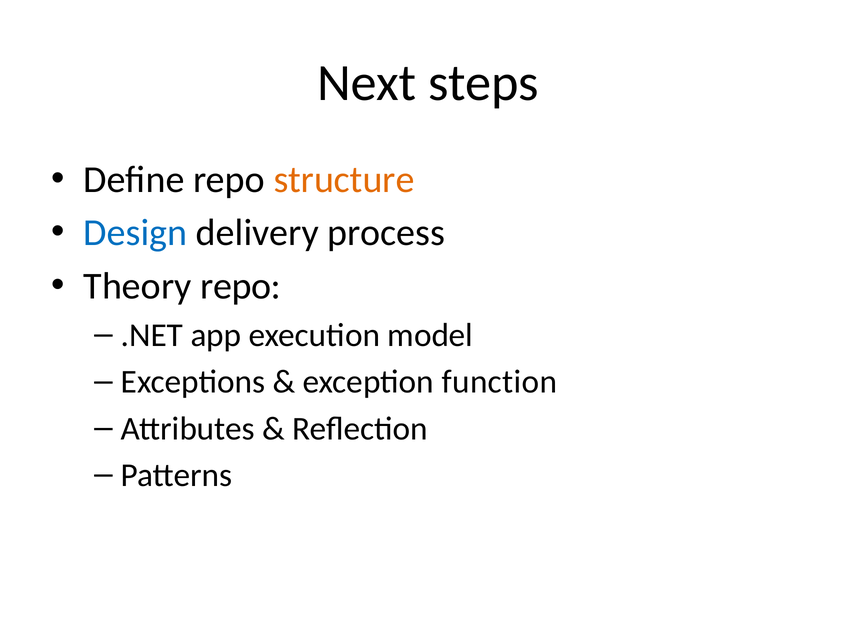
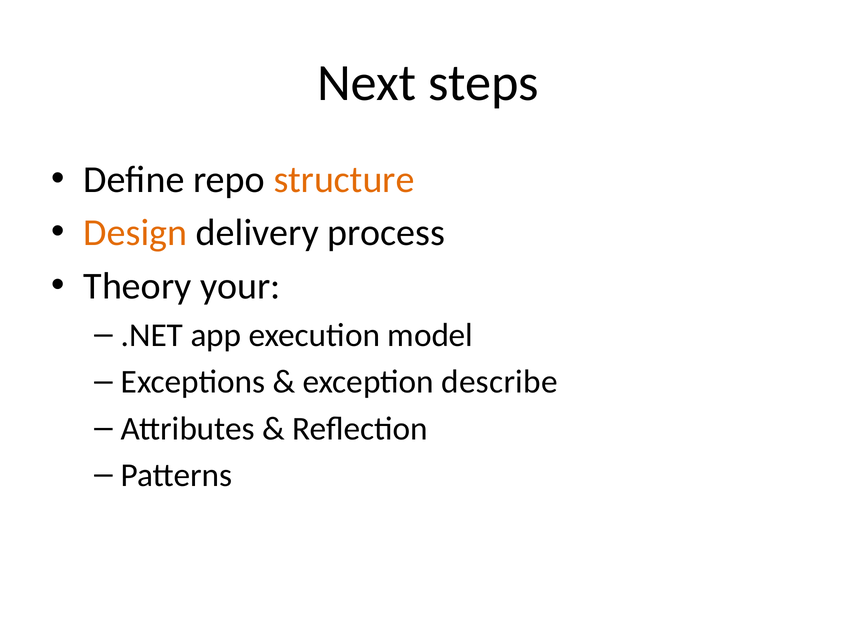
Design colour: blue -> orange
Theory repo: repo -> your
function: function -> describe
